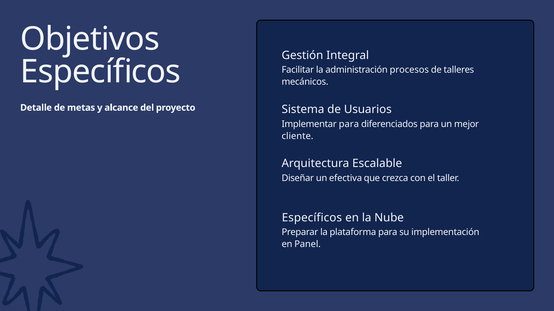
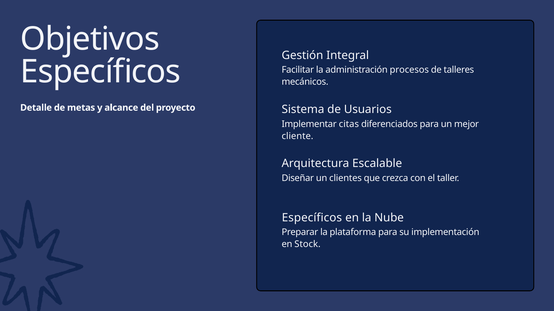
Implementar para: para -> citas
efectiva: efectiva -> clientes
Panel: Panel -> Stock
